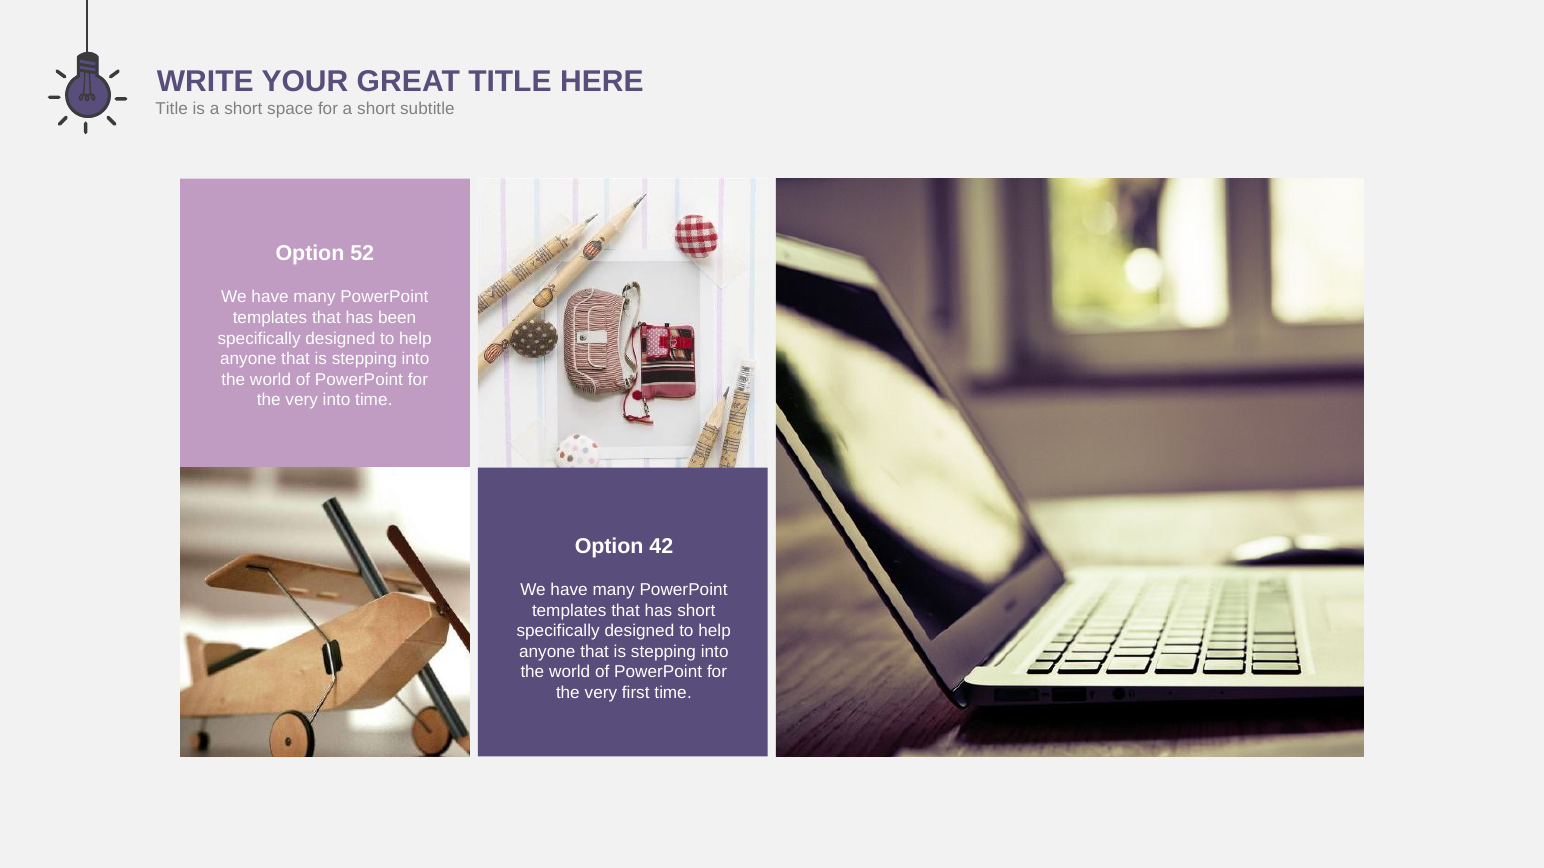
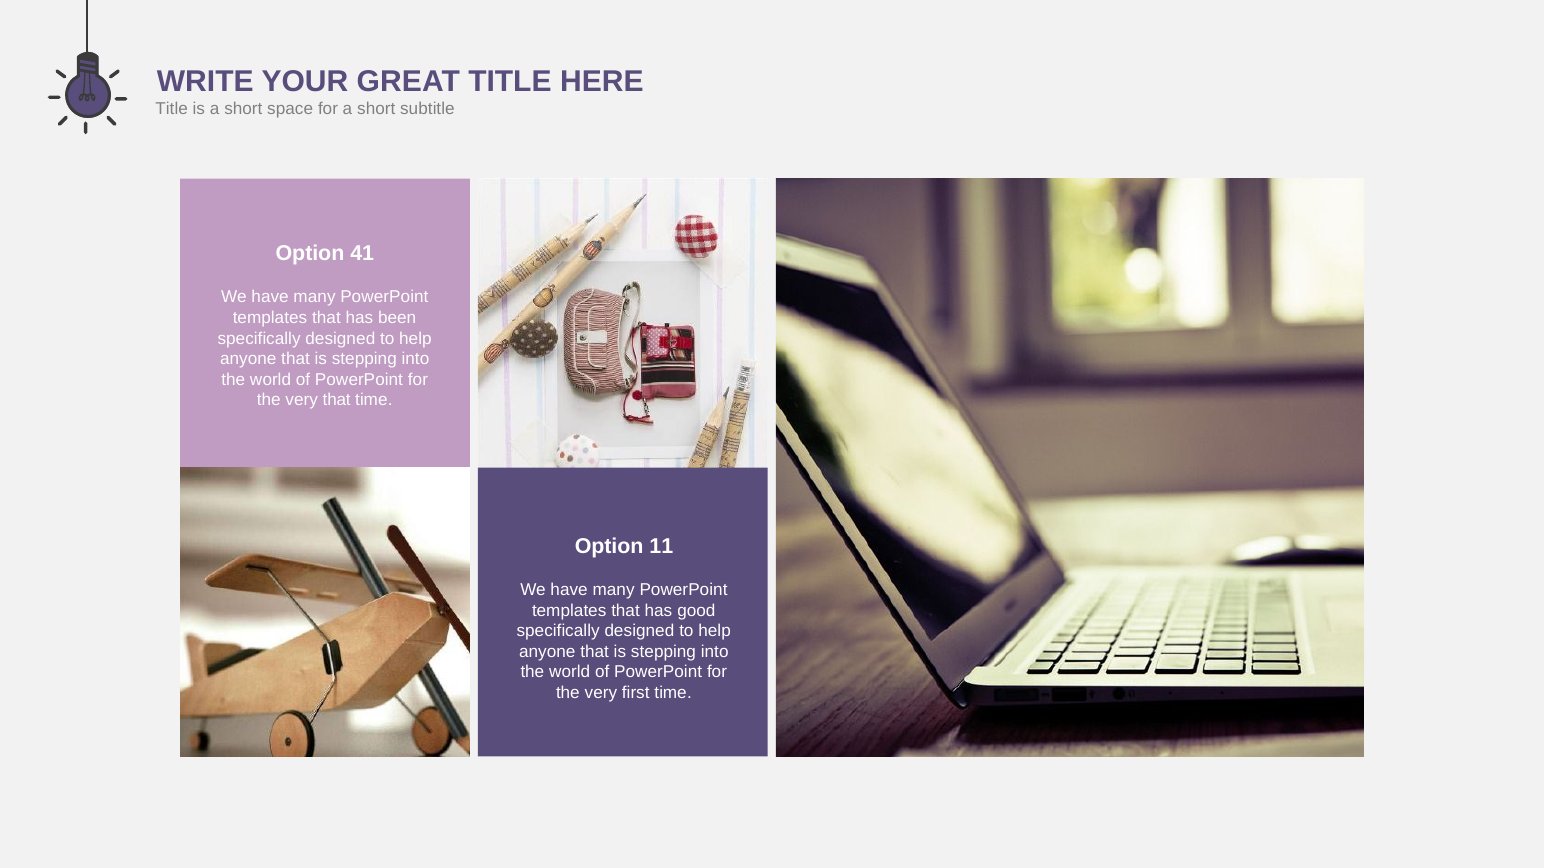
52: 52 -> 41
very into: into -> that
42: 42 -> 11
has short: short -> good
